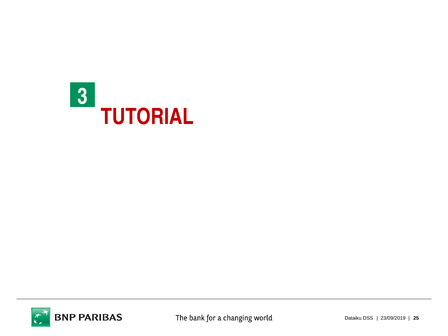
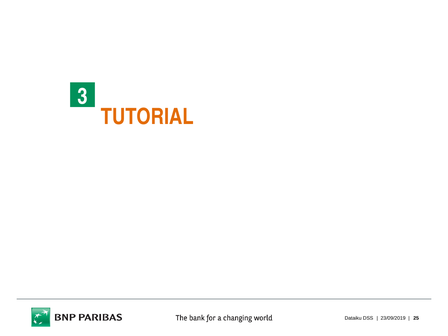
TUTORIAL colour: red -> orange
